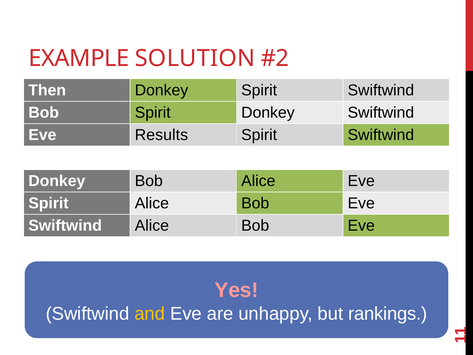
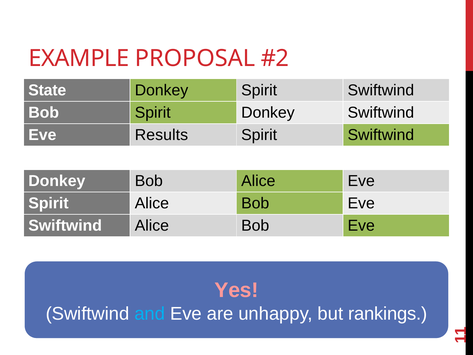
SOLUTION: SOLUTION -> PROPOSAL
Then: Then -> State
and colour: yellow -> light blue
